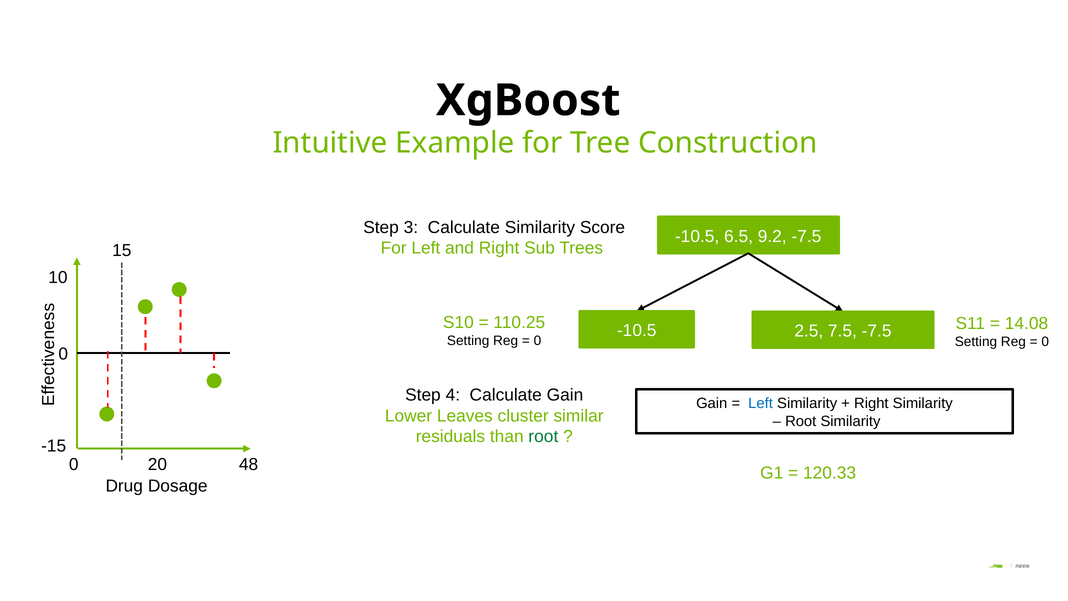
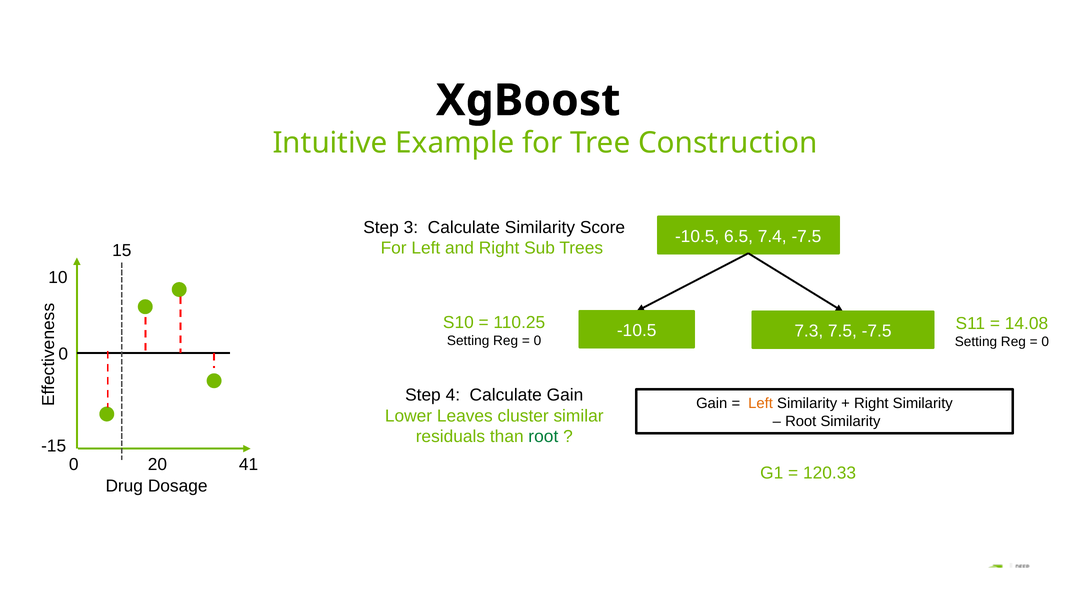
9.2: 9.2 -> 7.4
2.5: 2.5 -> 7.3
Left at (761, 403) colour: blue -> orange
48: 48 -> 41
